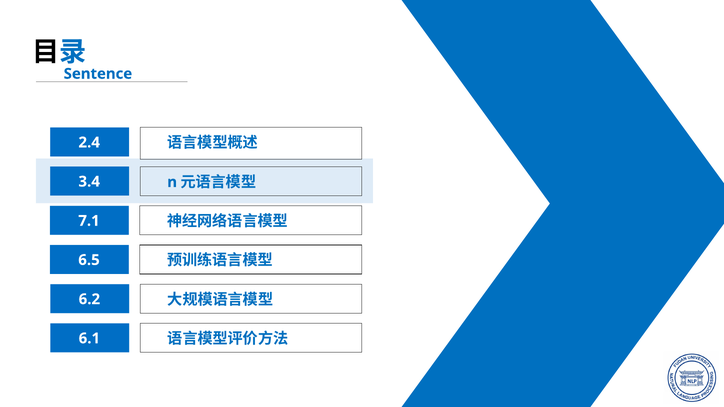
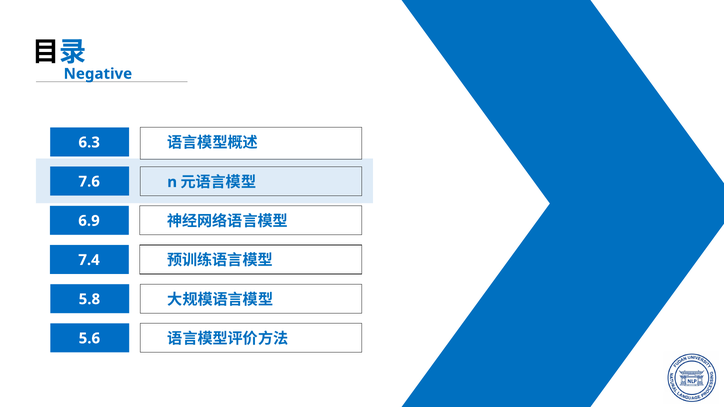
Sentence: Sentence -> Negative
2.4: 2.4 -> 6.3
3.4: 3.4 -> 7.6
7.1: 7.1 -> 6.9
6.5: 6.5 -> 7.4
6.2: 6.2 -> 5.8
6.1: 6.1 -> 5.6
